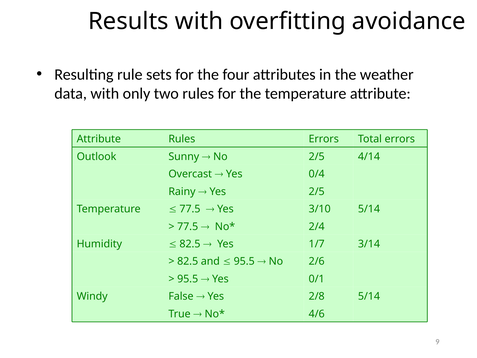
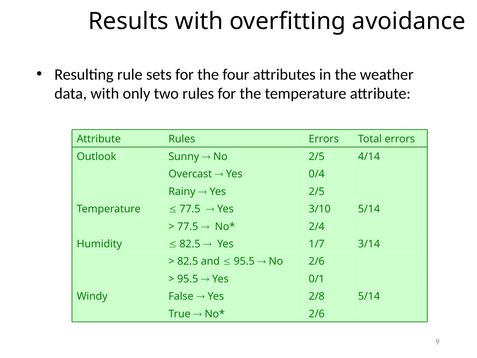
4/6 at (317, 314): 4/6 -> 2/6
